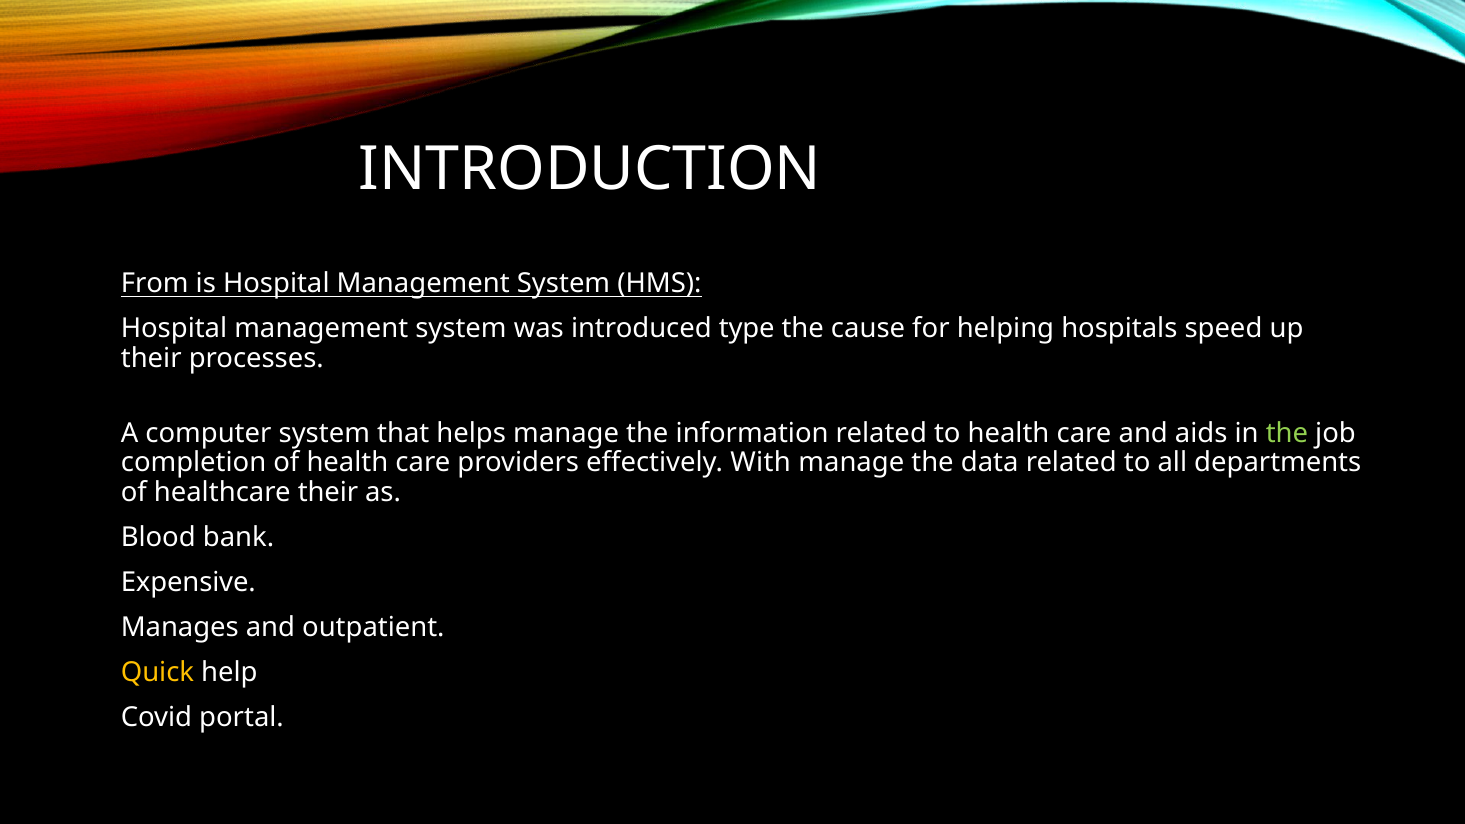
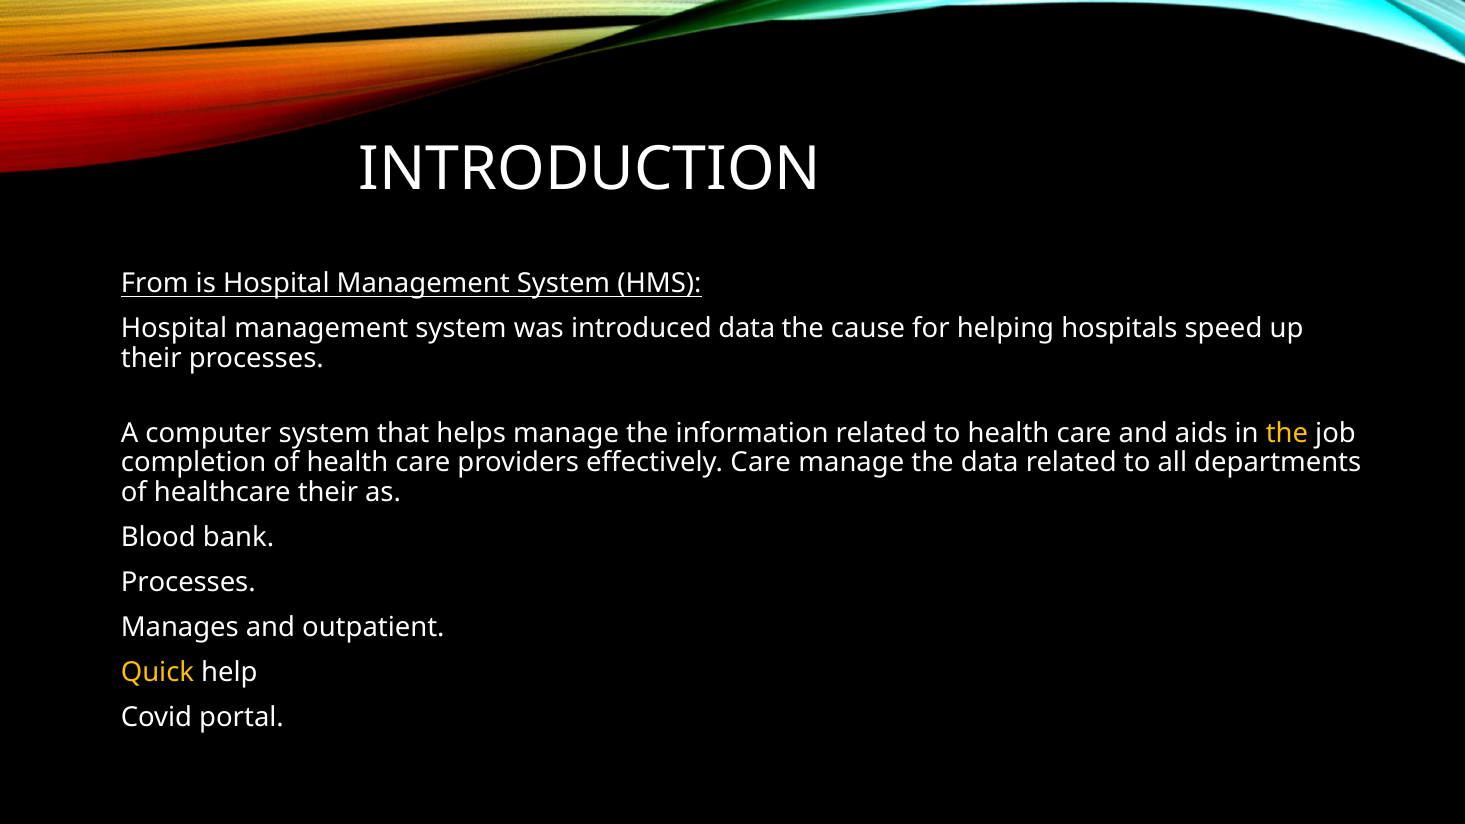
introduced type: type -> data
the at (1287, 433) colour: light green -> yellow
effectively With: With -> Care
Expensive at (188, 582): Expensive -> Processes
